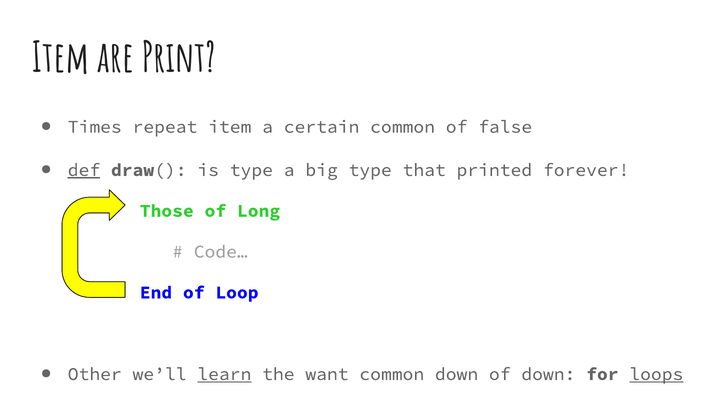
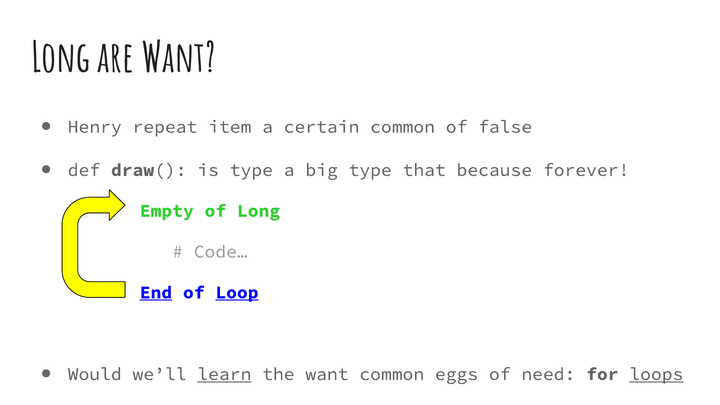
Item at (61, 58): Item -> Long
are Print: Print -> Want
Times: Times -> Henry
def underline: present -> none
printed: printed -> because
Those: Those -> Empty
End underline: none -> present
Loop underline: none -> present
Other: Other -> Would
common down: down -> eggs
of down: down -> need
